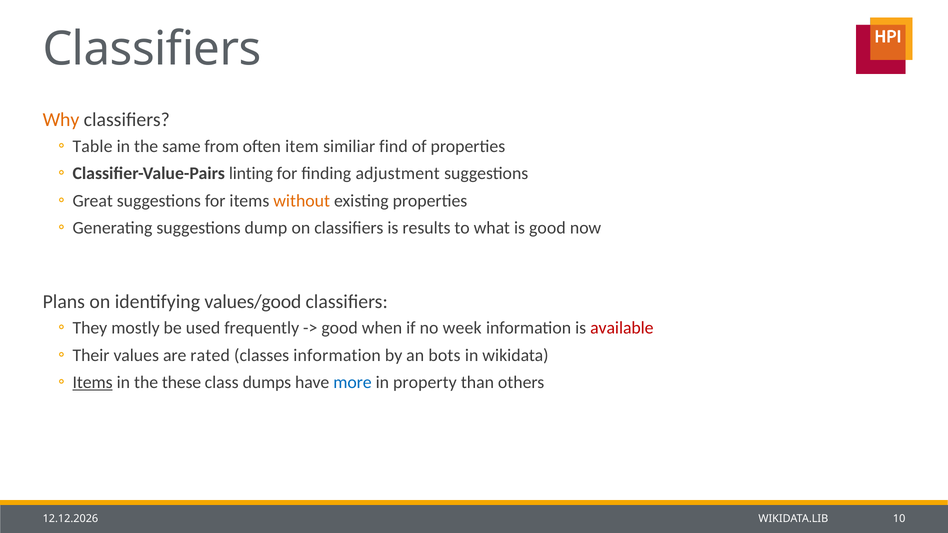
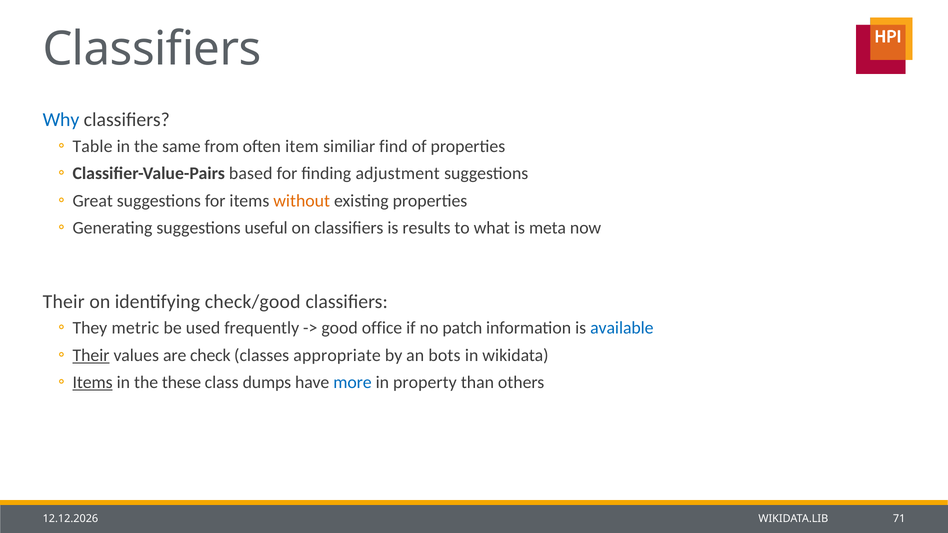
Why colour: orange -> blue
linting: linting -> based
dump: dump -> useful
is good: good -> meta
Plans at (64, 302): Plans -> Their
values/good: values/good -> check/good
mostly: mostly -> metric
when: when -> office
week: week -> patch
available colour: red -> blue
Their at (91, 355) underline: none -> present
rated: rated -> check
classes information: information -> appropriate
10: 10 -> 71
